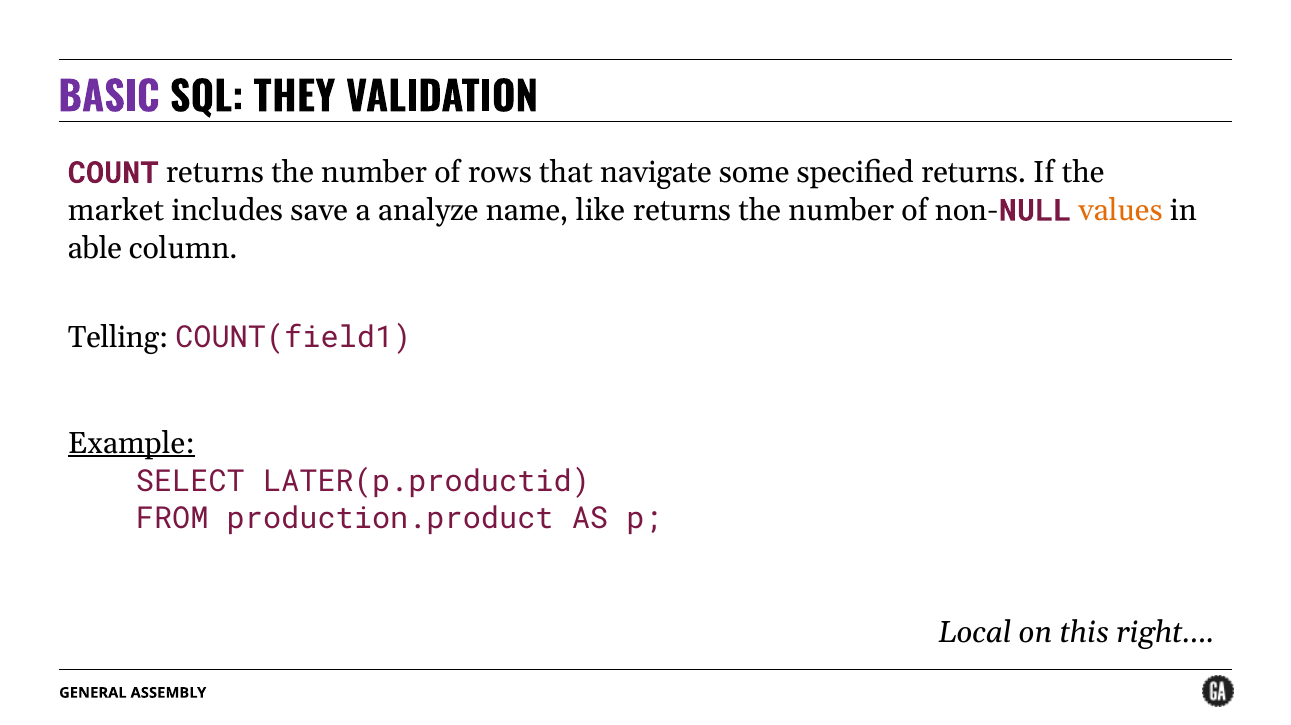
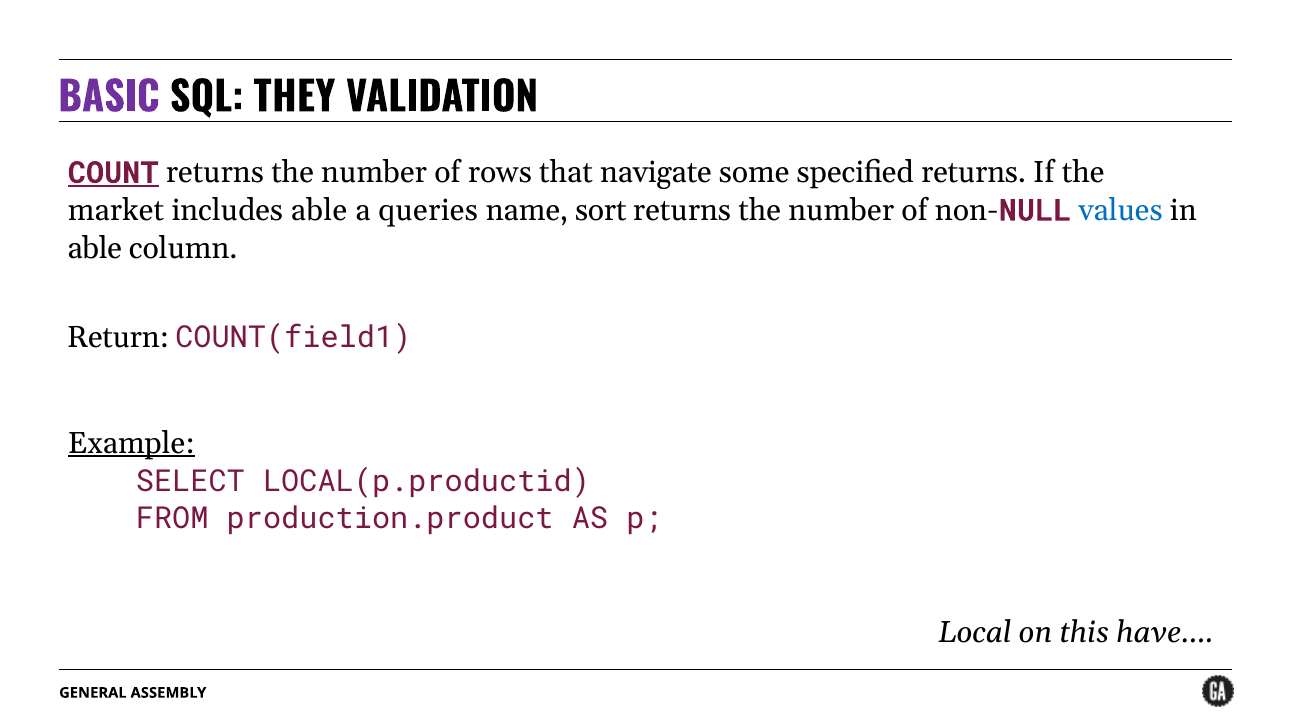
COUNT underline: none -> present
includes save: save -> able
analyze: analyze -> queries
like: like -> sort
values colour: orange -> blue
Telling: Telling -> Return
LATER(p.productid: LATER(p.productid -> LOCAL(p.productid
right…: right… -> have…
